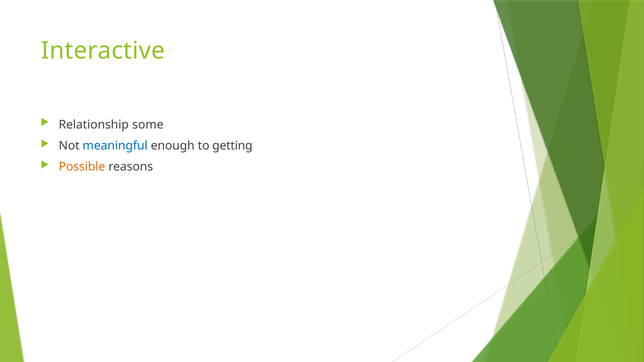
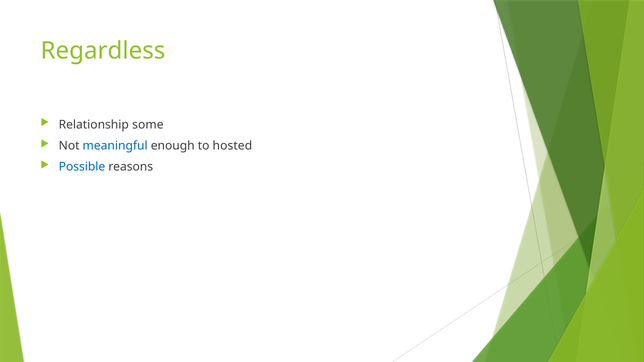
Interactive: Interactive -> Regardless
getting: getting -> hosted
Possible colour: orange -> blue
